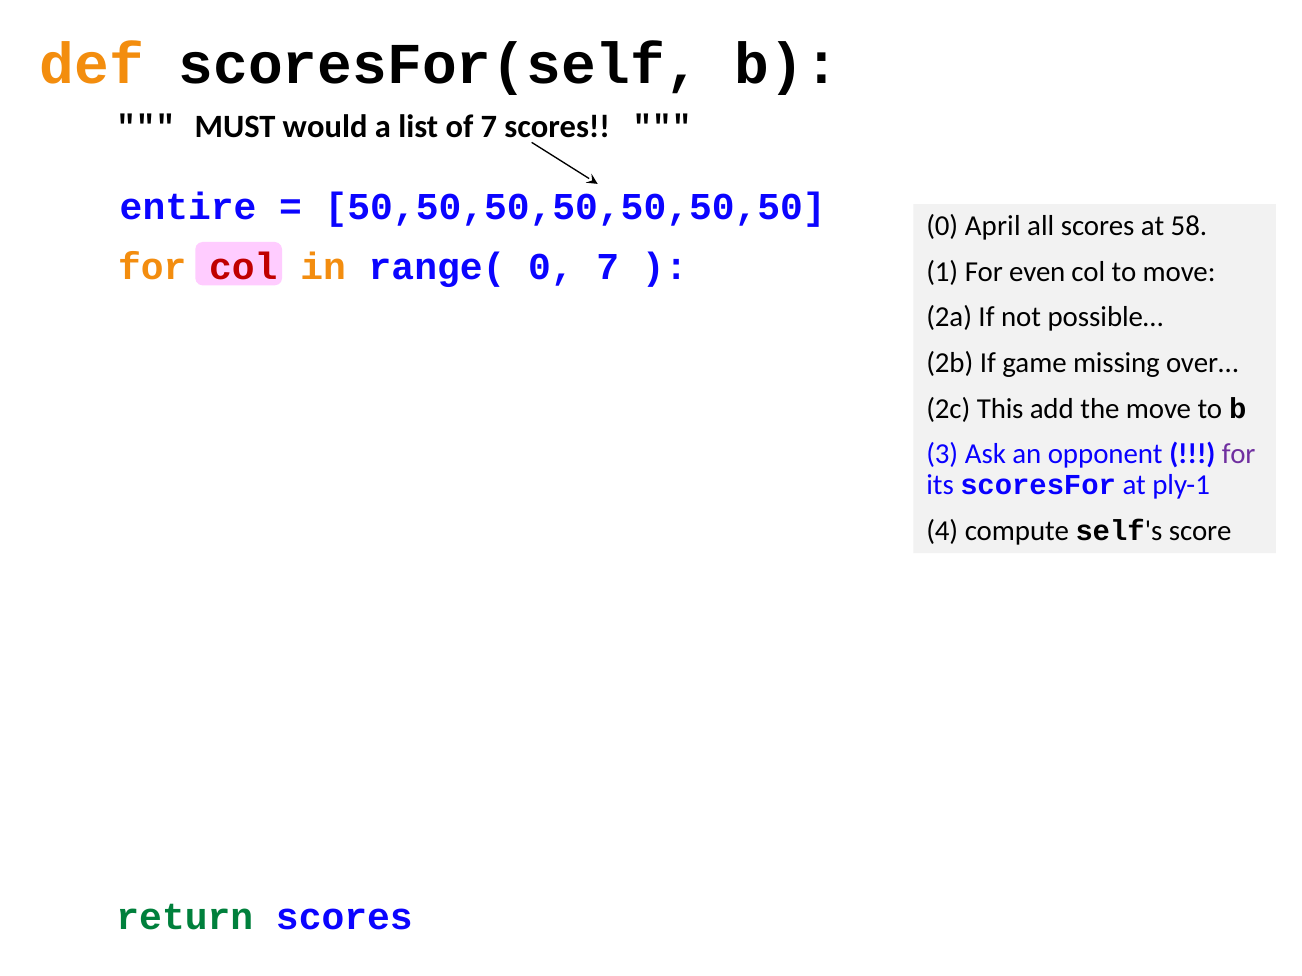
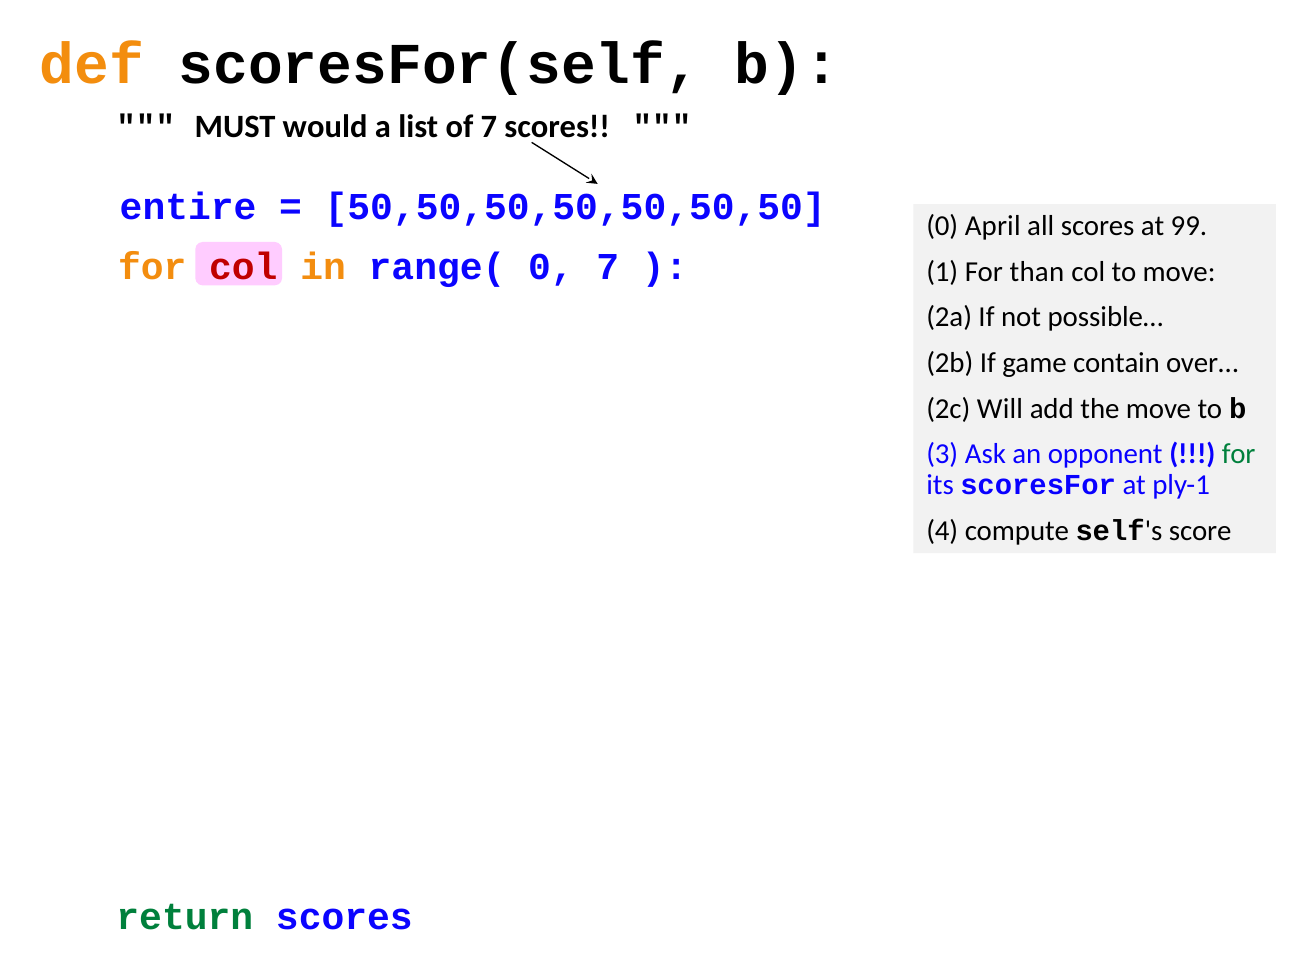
58: 58 -> 99
even: even -> than
missing: missing -> contain
This: This -> Will
for at (1239, 454) colour: purple -> green
